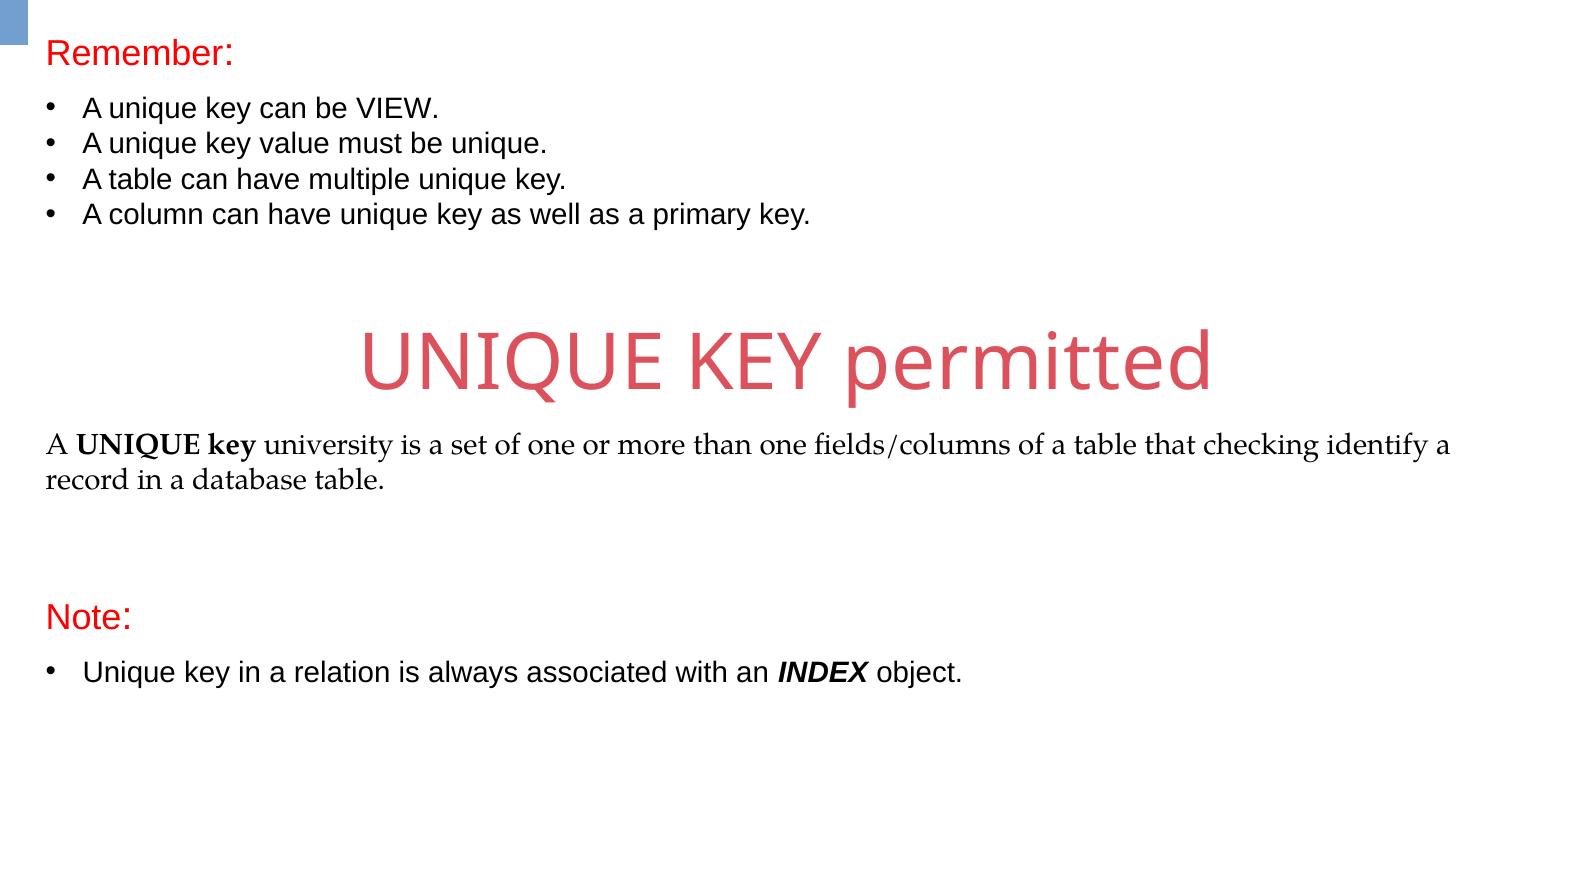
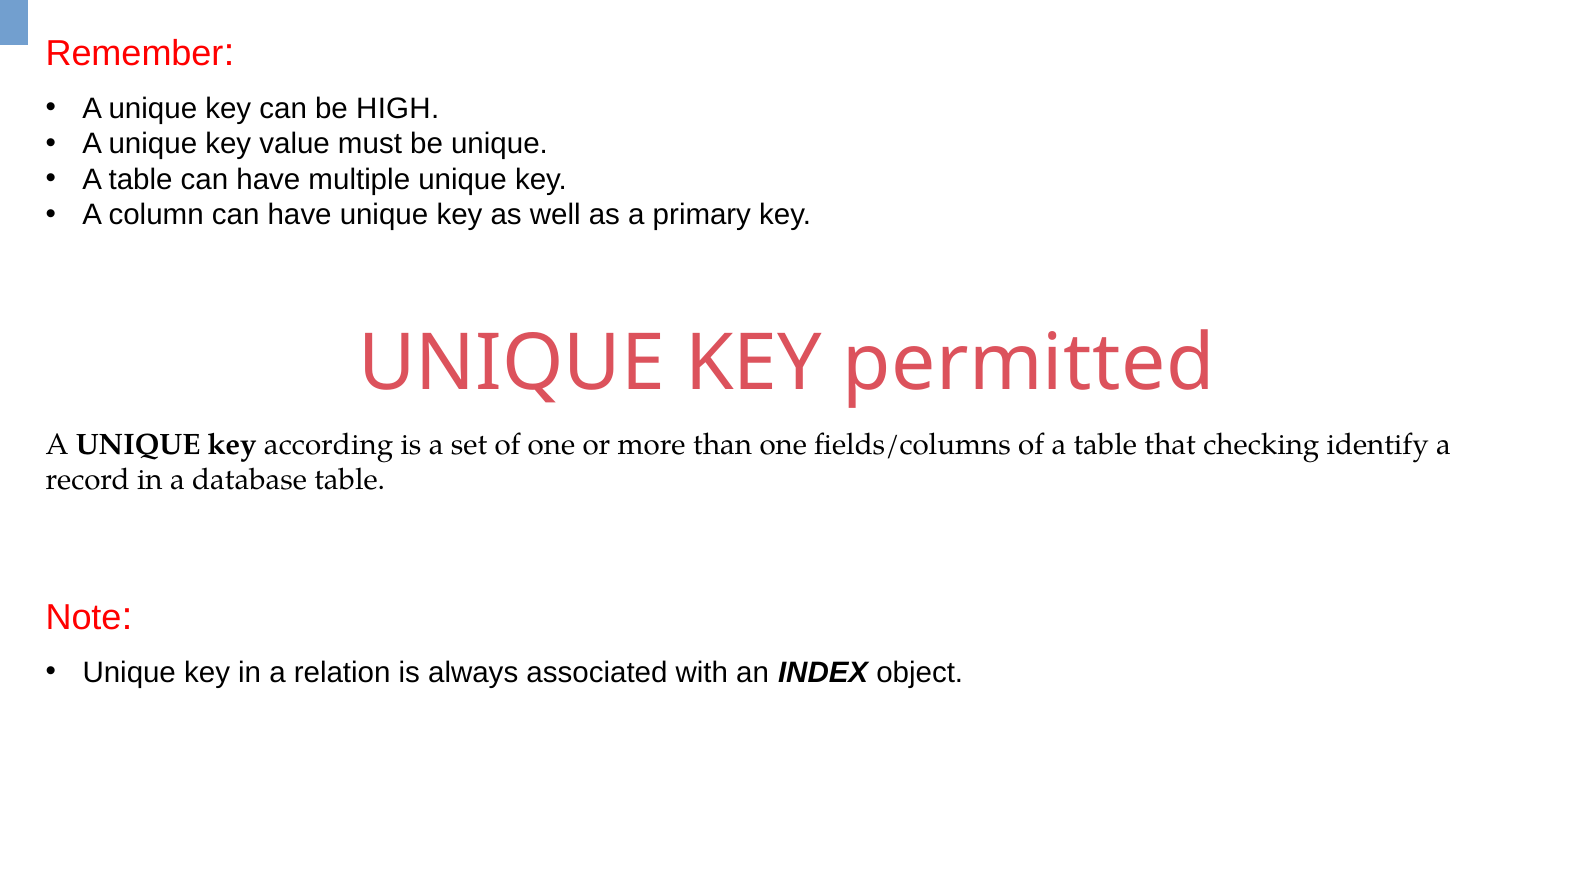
VIEW: VIEW -> HIGH
university: university -> according
